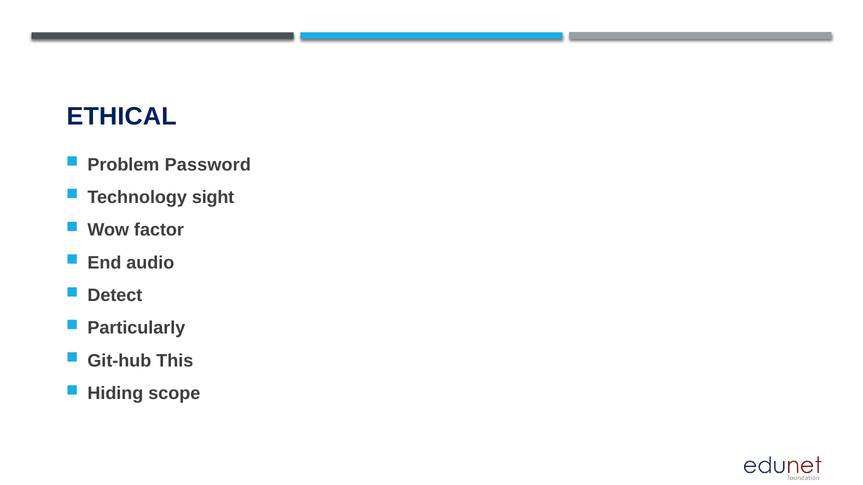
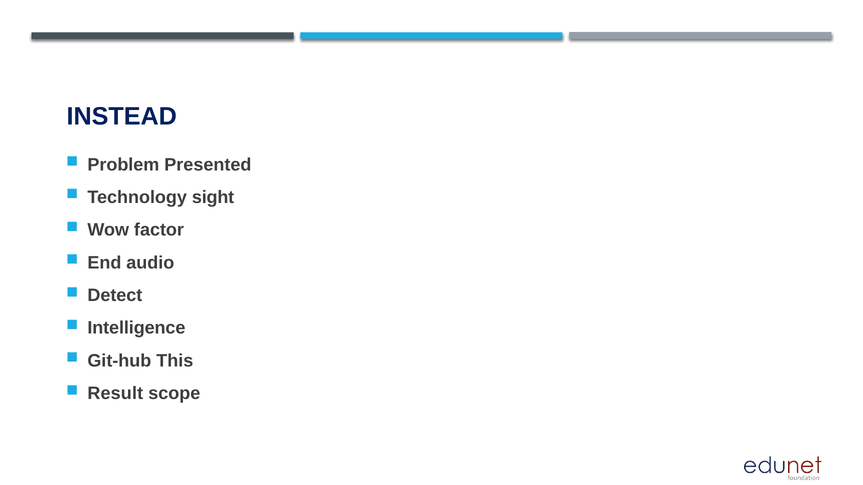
ETHICAL: ETHICAL -> INSTEAD
Password: Password -> Presented
Particularly: Particularly -> Intelligence
Hiding: Hiding -> Result
